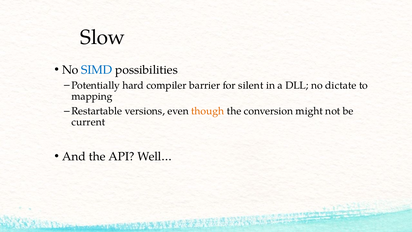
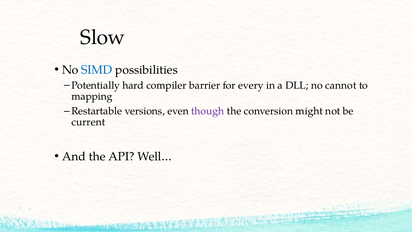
silent: silent -> every
dictate: dictate -> cannot
though colour: orange -> purple
